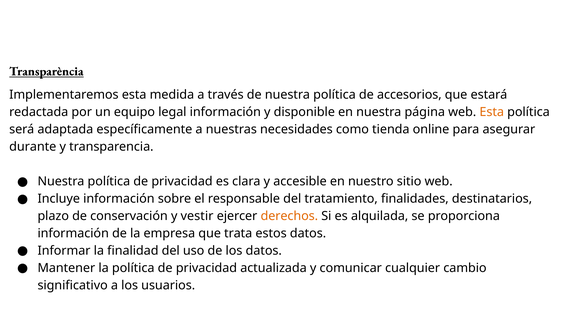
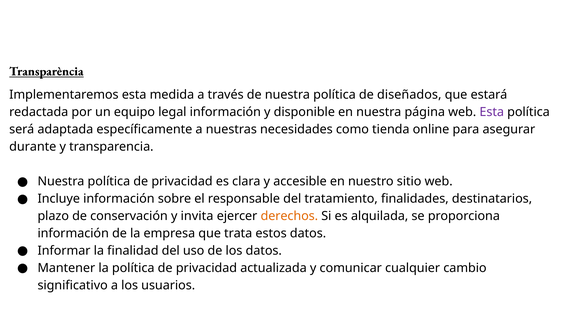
accesorios: accesorios -> diseñados
Esta at (492, 112) colour: orange -> purple
vestir: vestir -> invita
